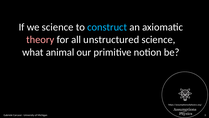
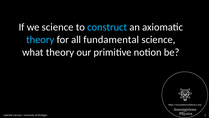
theory at (40, 40) colour: pink -> light blue
unstructured: unstructured -> fundamental
what animal: animal -> theory
